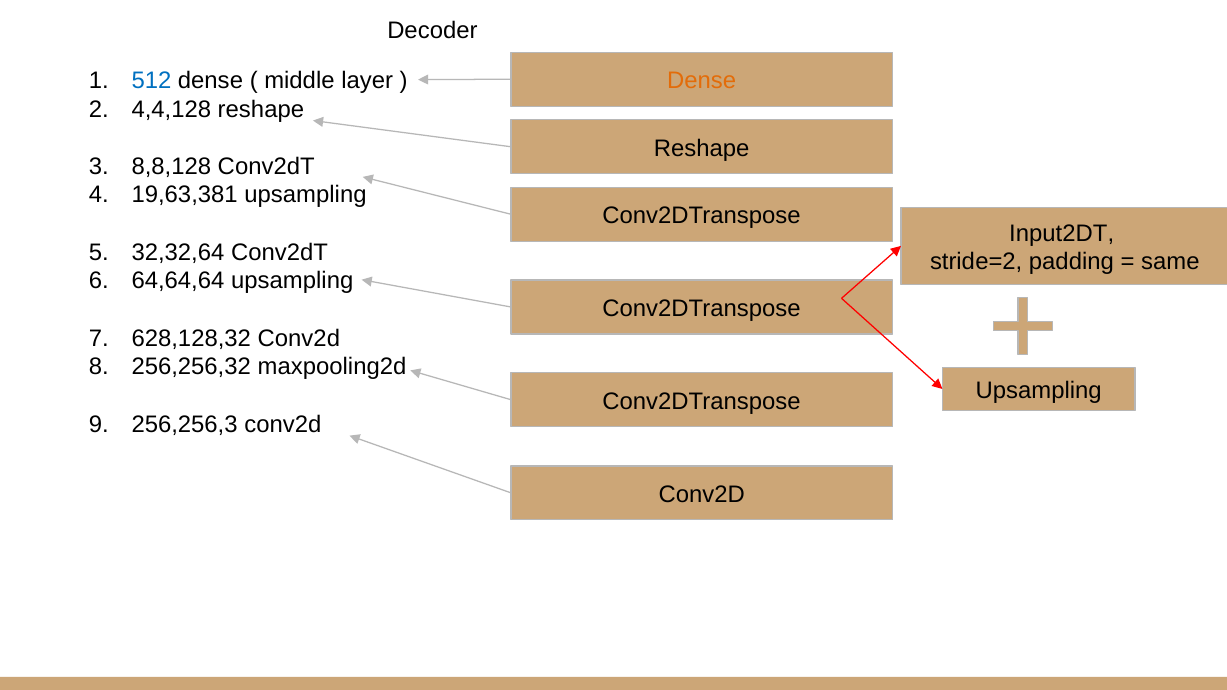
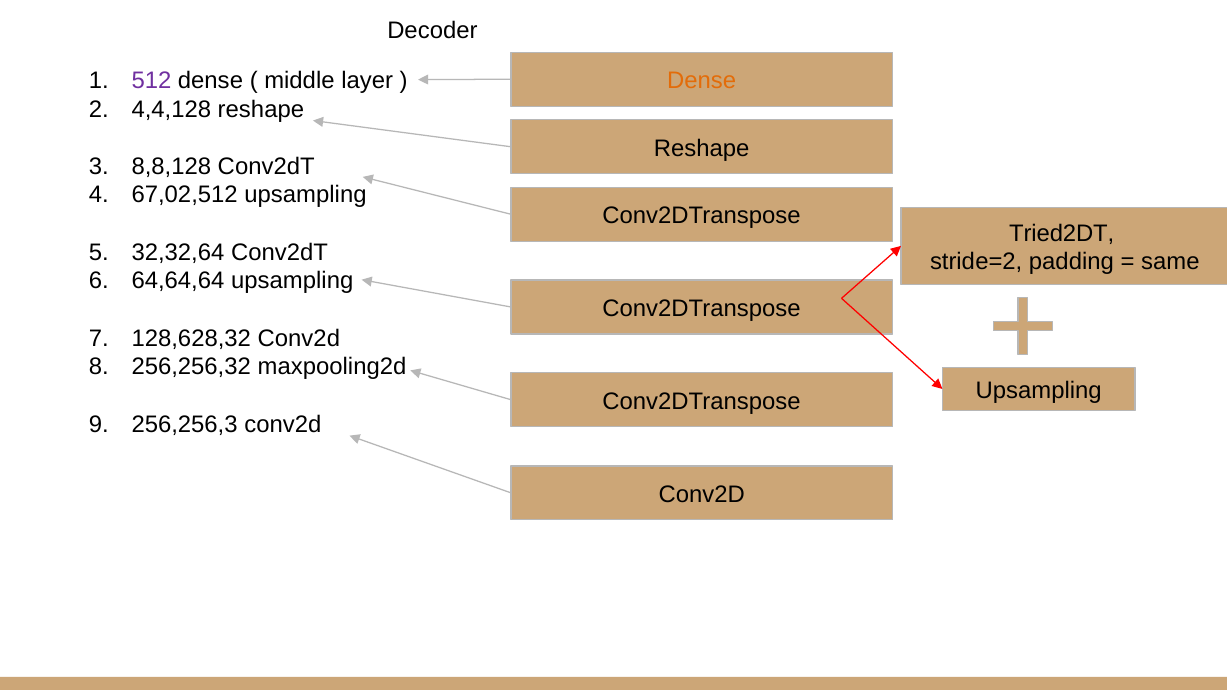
512 colour: blue -> purple
19,63,381: 19,63,381 -> 67,02,512
Input2DT: Input2DT -> Tried2DT
628,128,32: 628,128,32 -> 128,628,32
